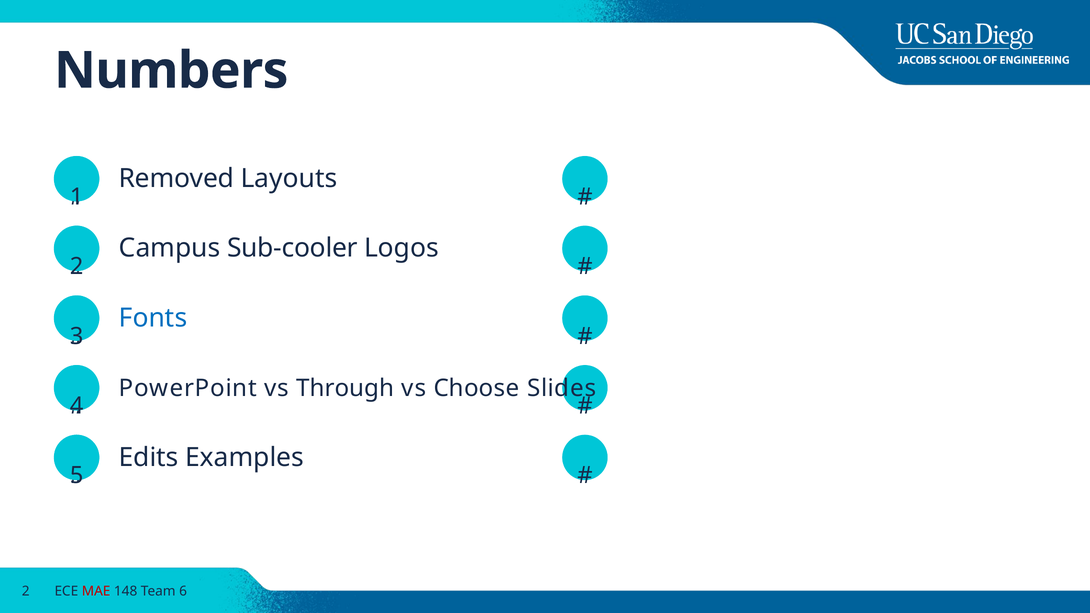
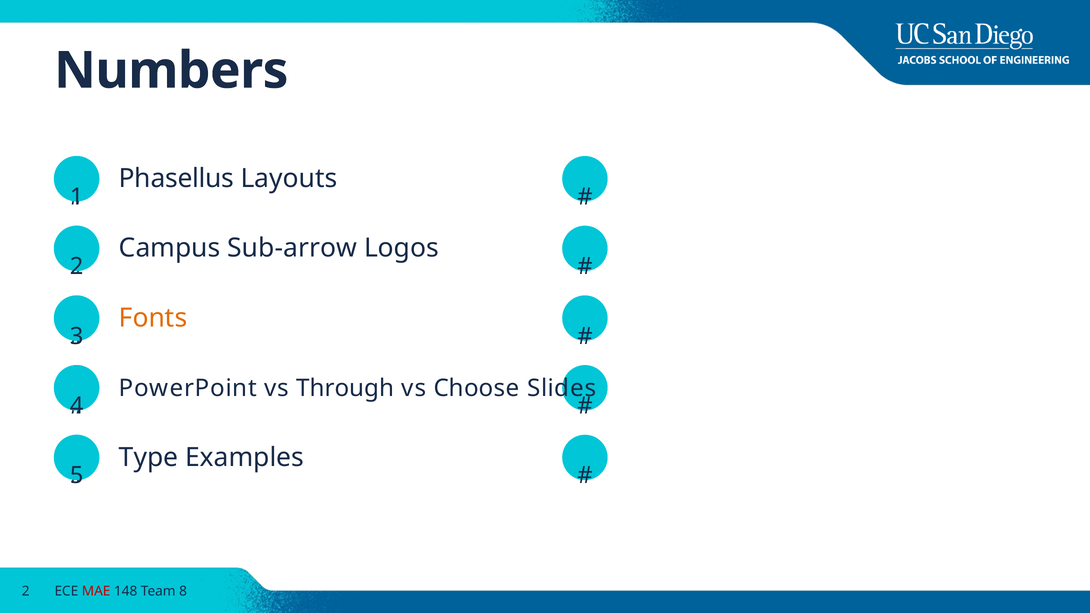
Removed: Removed -> Phasellus
Sub-cooler: Sub-cooler -> Sub-arrow
Fonts colour: blue -> orange
Edits: Edits -> Type
6: 6 -> 8
